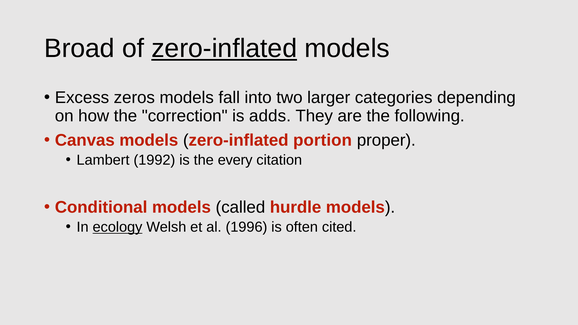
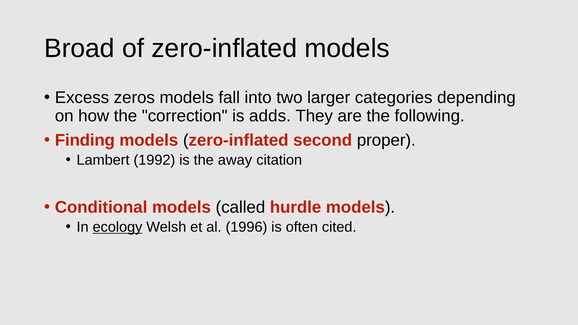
zero-inflated at (224, 49) underline: present -> none
Canvas: Canvas -> Finding
portion: portion -> second
every: every -> away
